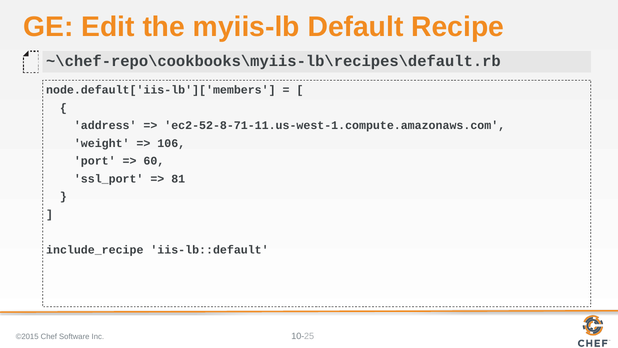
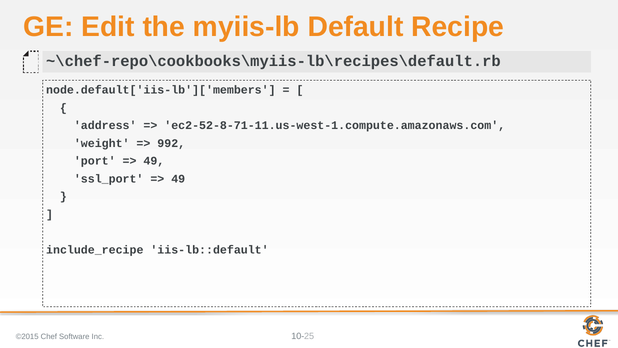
106: 106 -> 992
60 at (154, 161): 60 -> 49
81 at (178, 179): 81 -> 49
